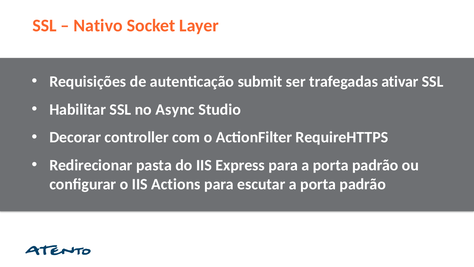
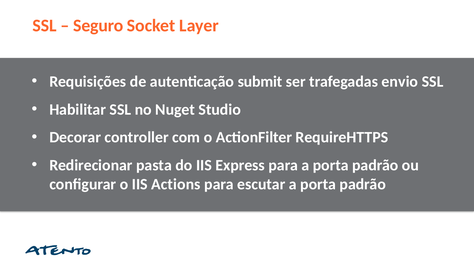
Nativo: Nativo -> Seguro
ativar: ativar -> envio
Async: Async -> Nuget
